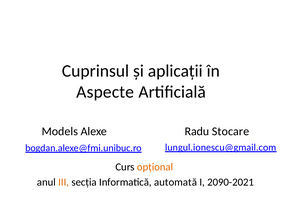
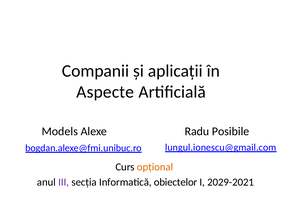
Cuprinsul: Cuprinsul -> Companii
Stocare: Stocare -> Posibile
III colour: orange -> purple
automată: automată -> obiectelor
2090-2021: 2090-2021 -> 2029-2021
